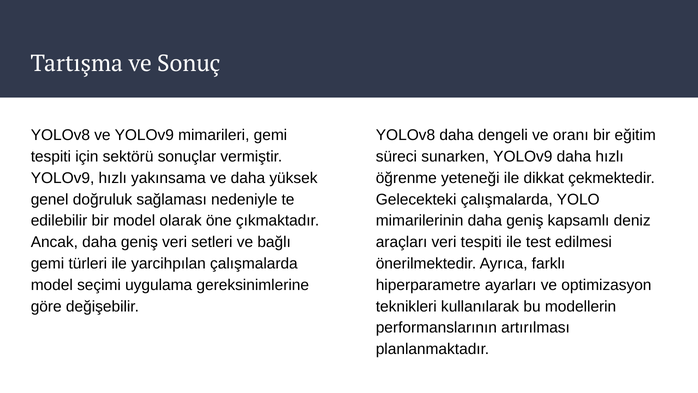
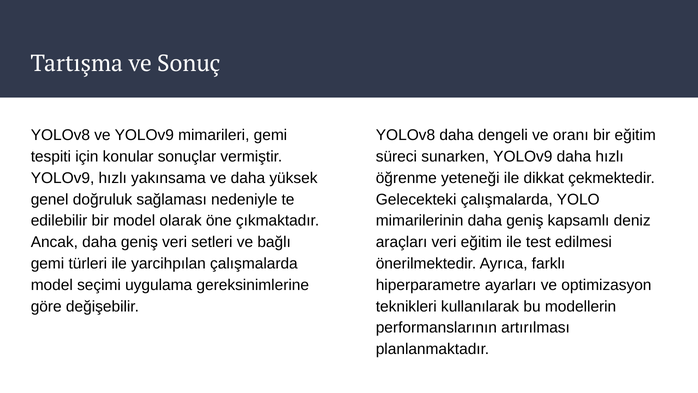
sektörü: sektörü -> konular
veri tespiti: tespiti -> eğitim
